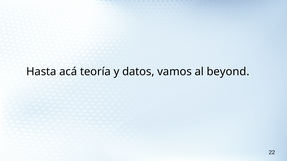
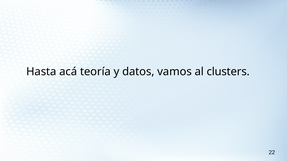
beyond: beyond -> clusters
